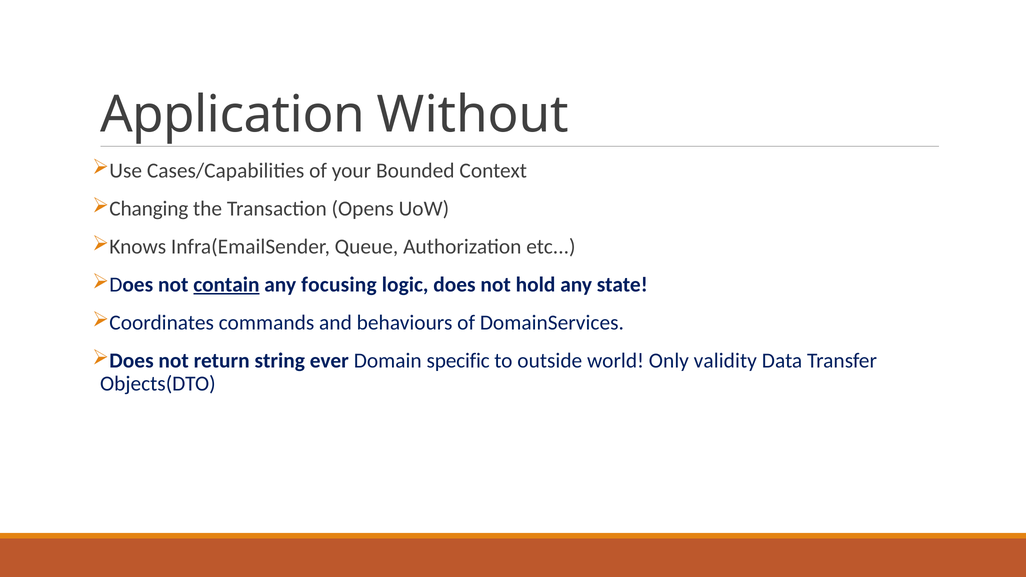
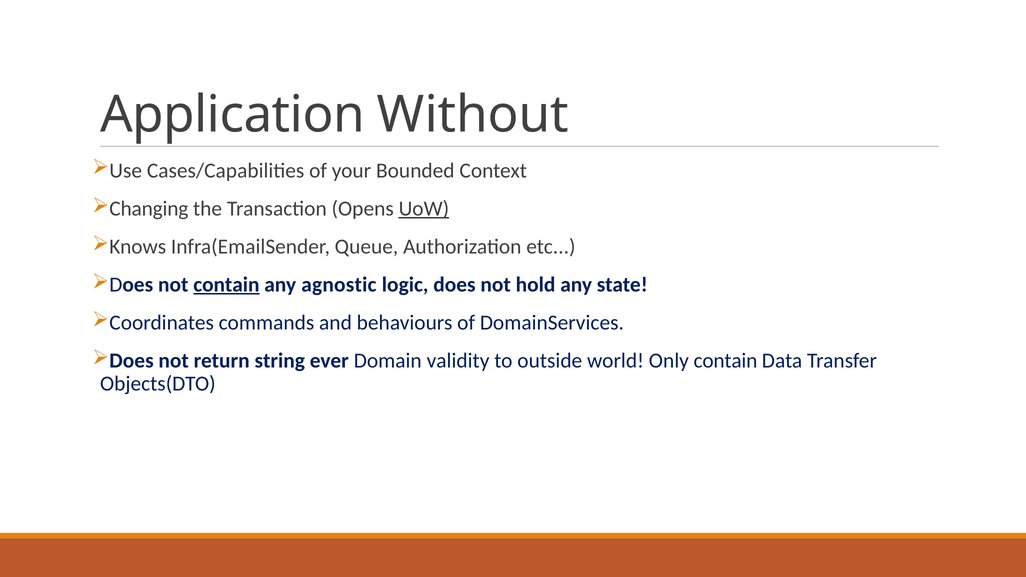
UoW underline: none -> present
focusing: focusing -> agnostic
specific: specific -> validity
Only validity: validity -> contain
